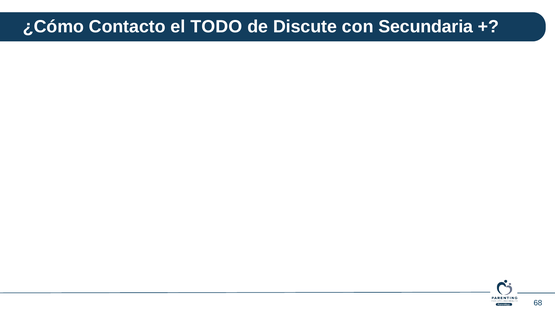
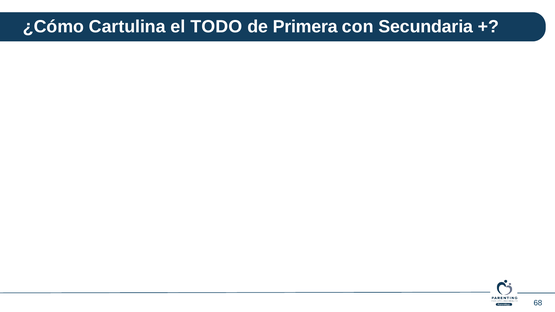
Contacto: Contacto -> Cartulina
Discute: Discute -> Primera
